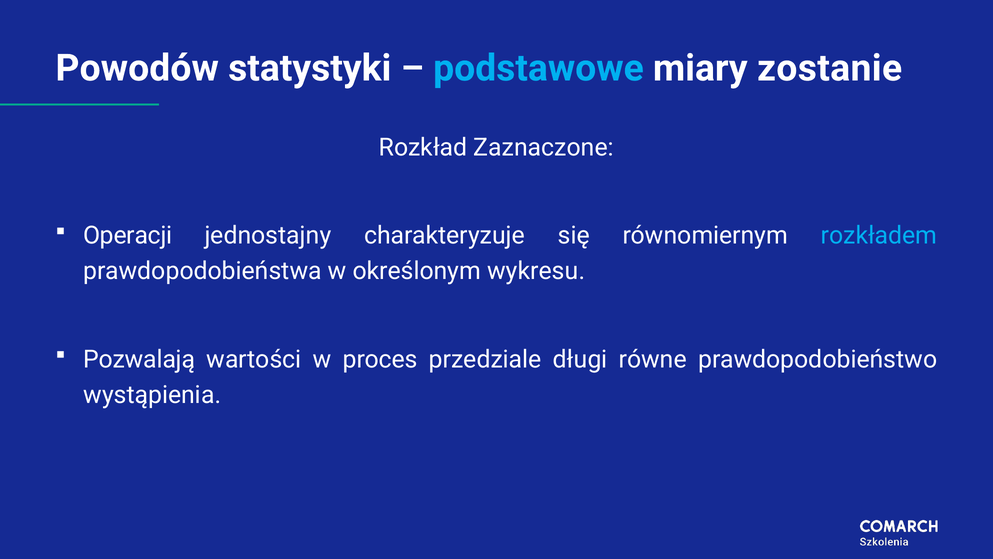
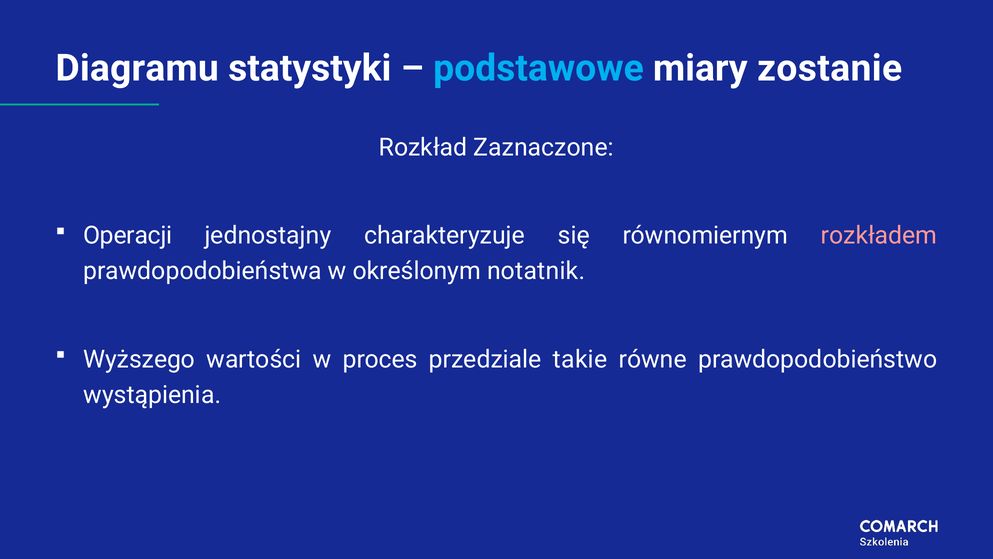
Powodów: Powodów -> Diagramu
rozkładem colour: light blue -> pink
wykresu: wykresu -> notatnik
Pozwalają: Pozwalają -> Wyższego
długi: długi -> takie
